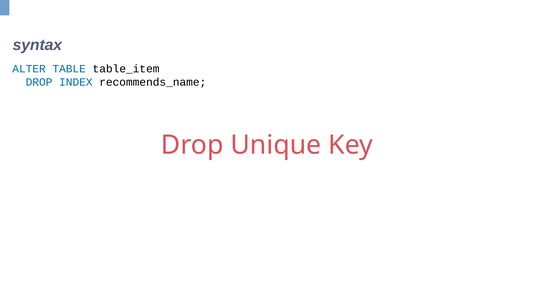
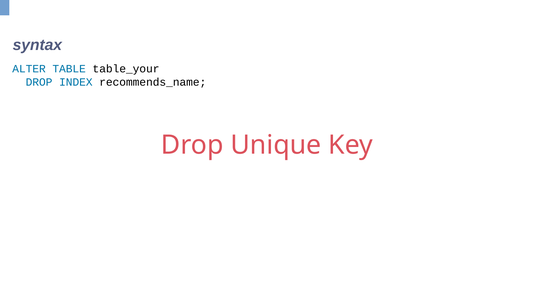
table_item: table_item -> table_your
